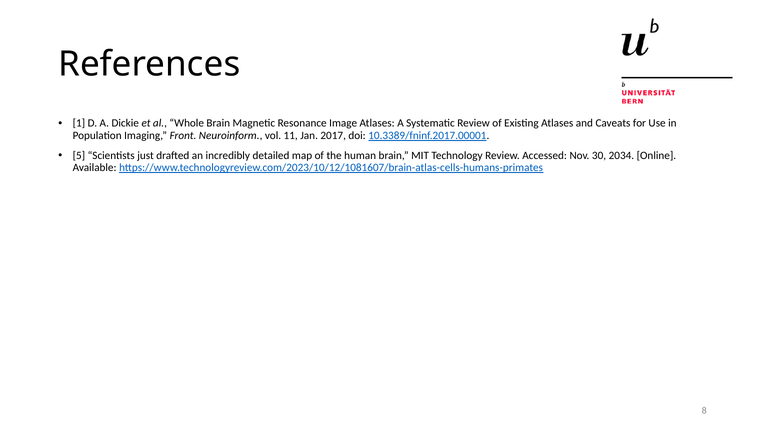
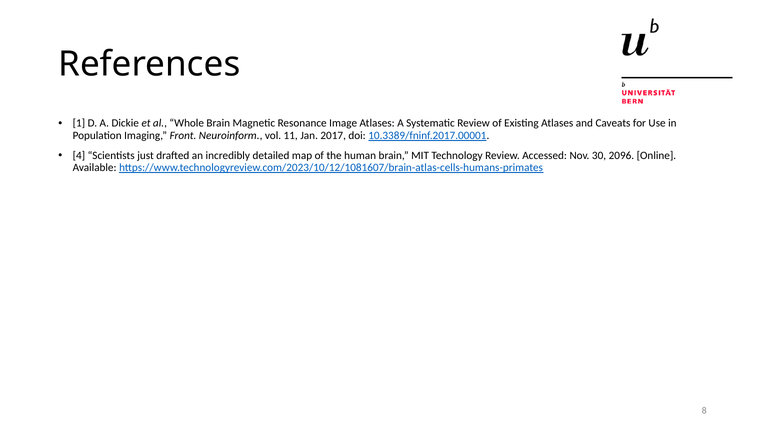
5: 5 -> 4
2034: 2034 -> 2096
